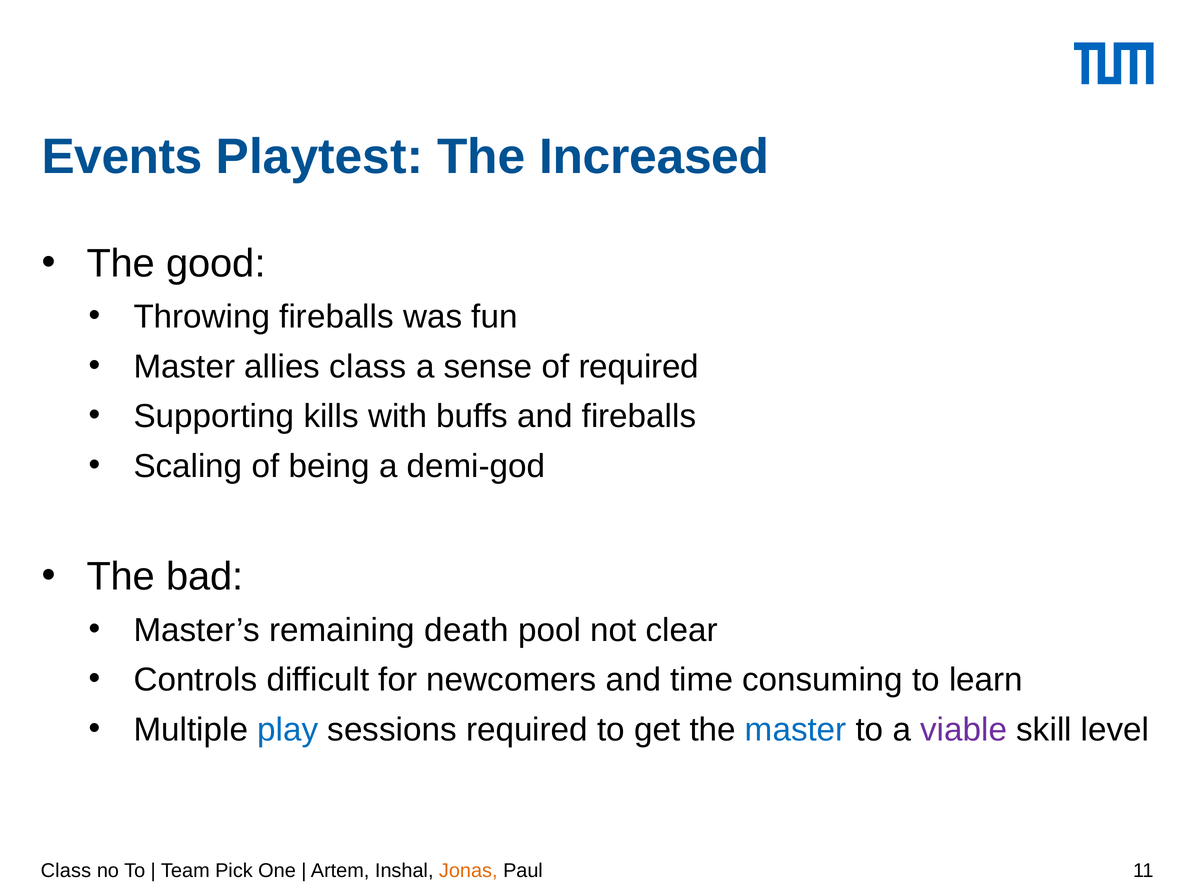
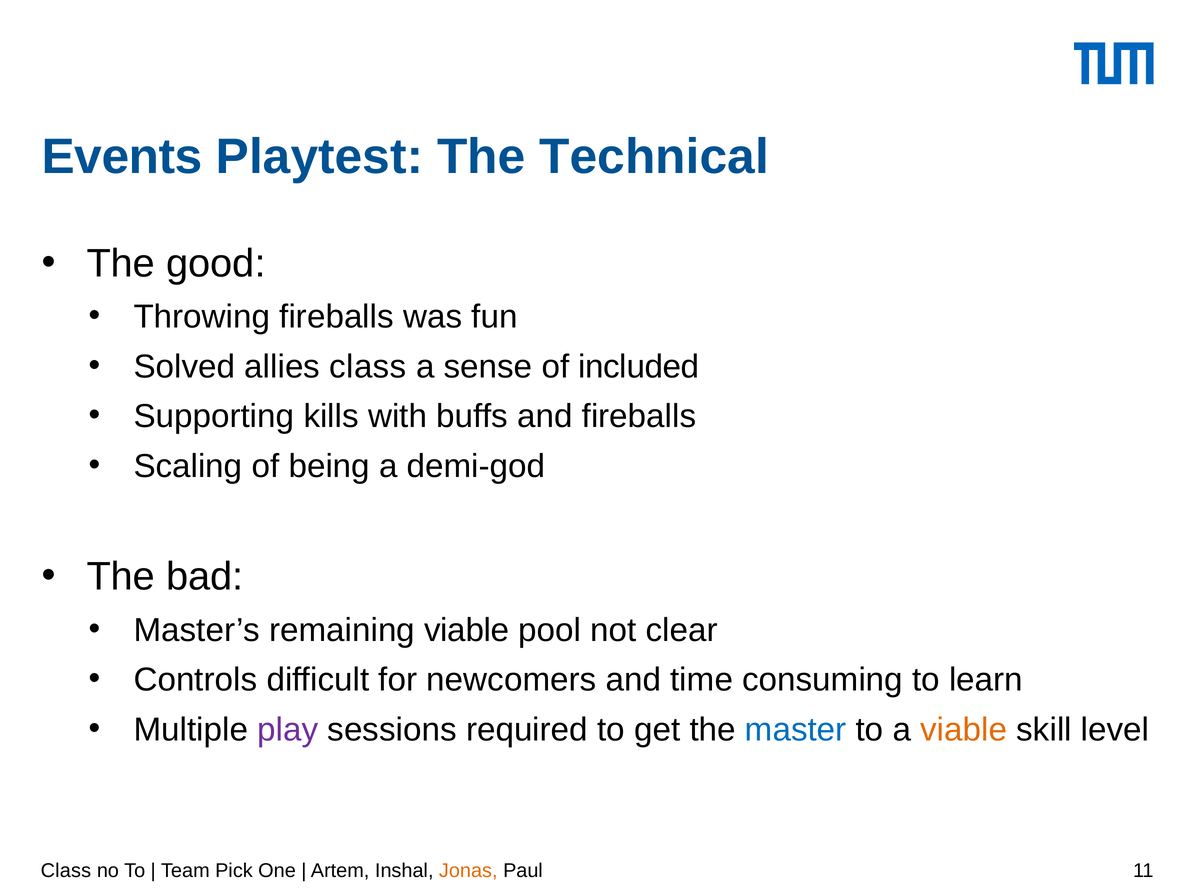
Increased: Increased -> Technical
Master at (184, 367): Master -> Solved
of required: required -> included
remaining death: death -> viable
play colour: blue -> purple
viable at (964, 730) colour: purple -> orange
